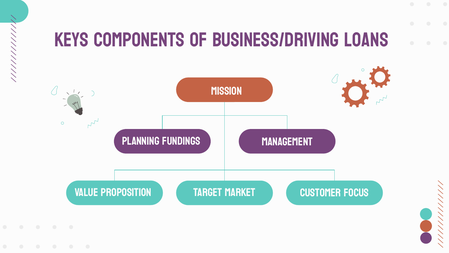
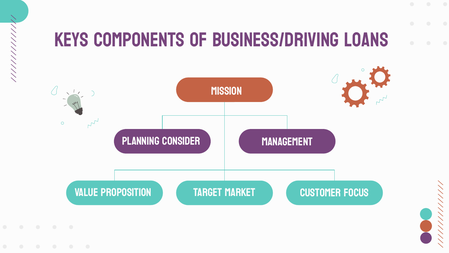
fundings: fundings -> consider
